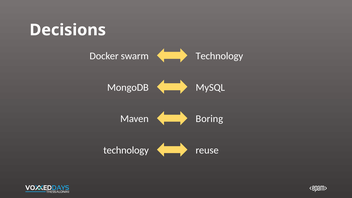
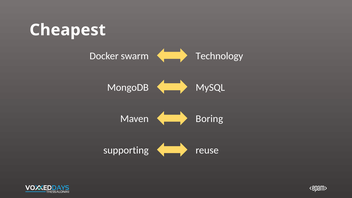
Decisions: Decisions -> Cheapest
technology at (126, 150): technology -> supporting
